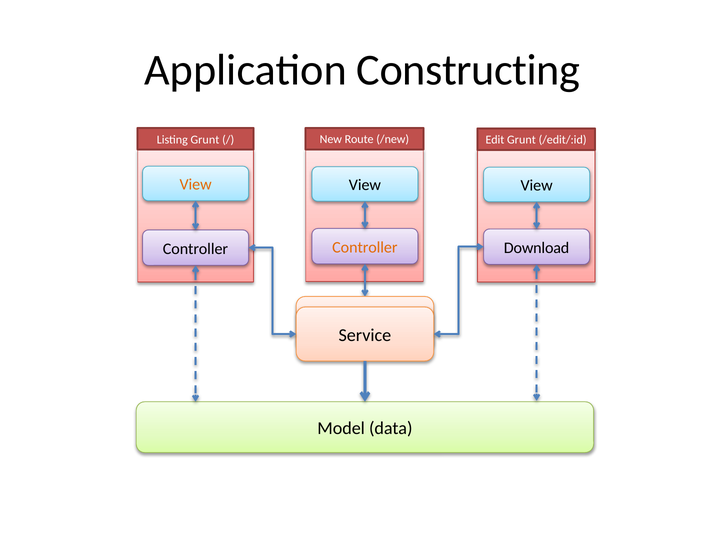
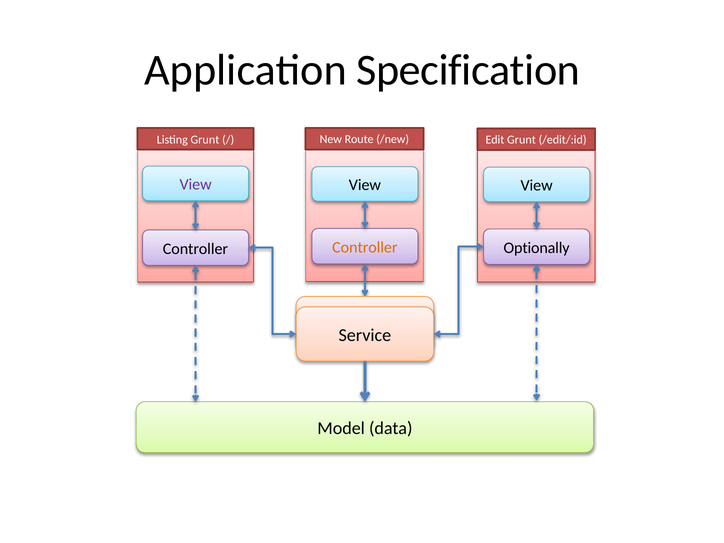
Constructing: Constructing -> Specification
View at (196, 185) colour: orange -> purple
Download: Download -> Optionally
